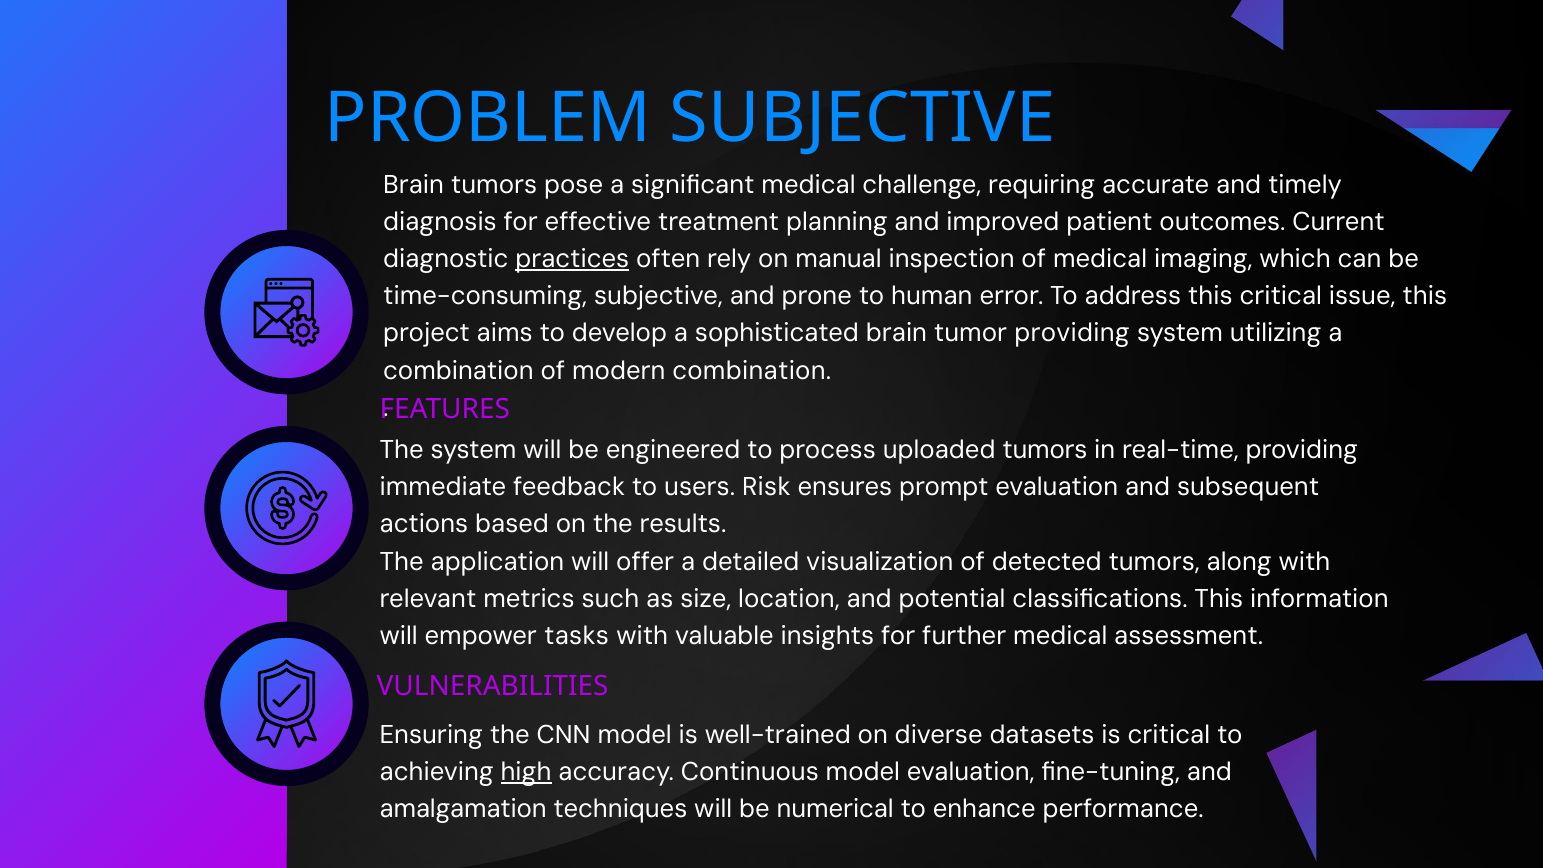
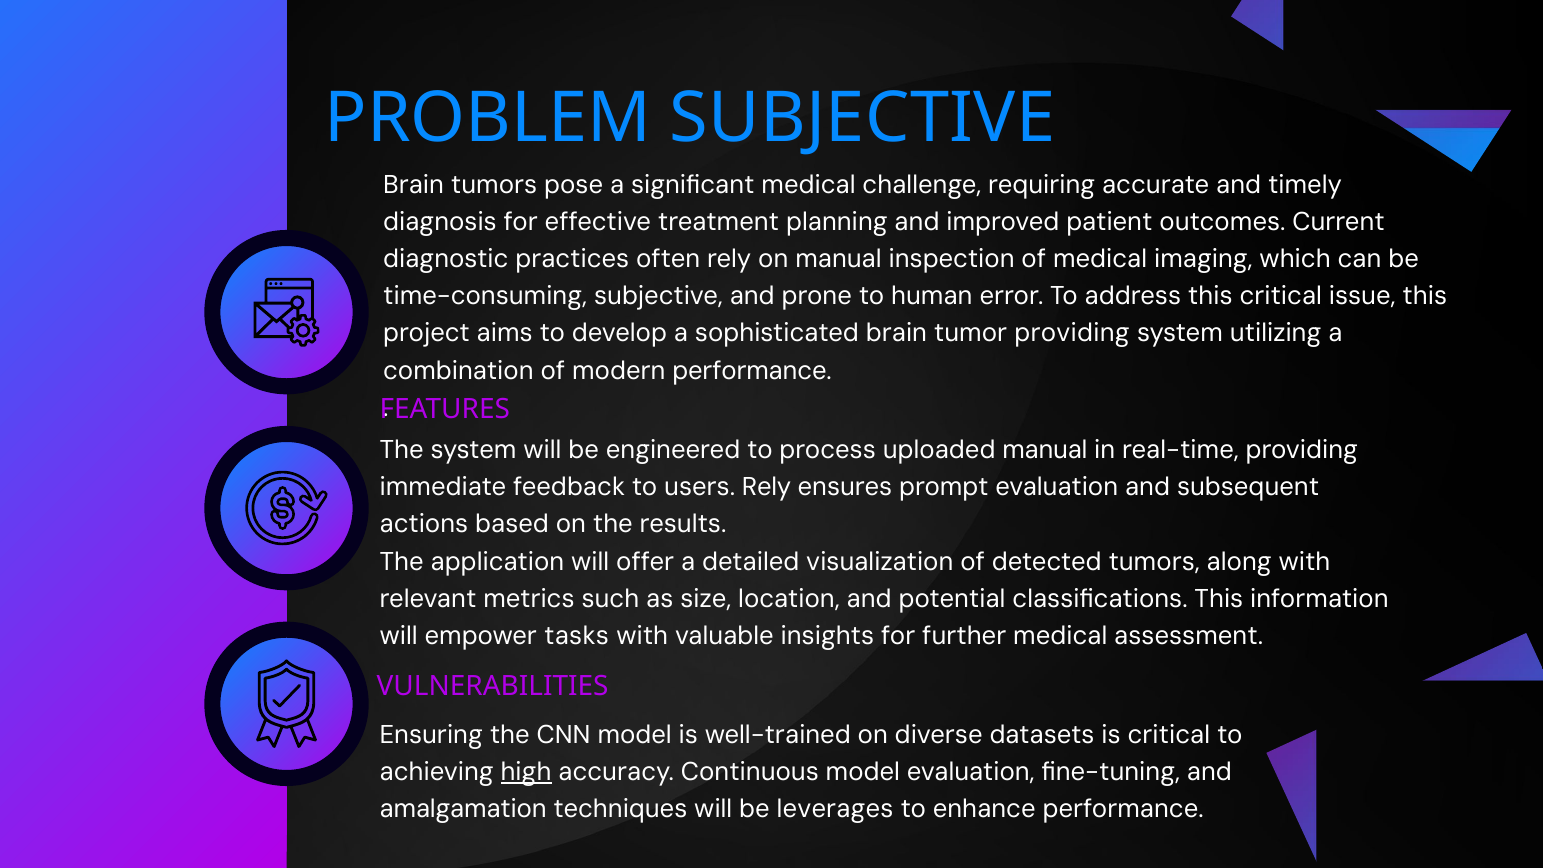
practices underline: present -> none
modern combination: combination -> performance
uploaded tumors: tumors -> manual
users Risk: Risk -> Rely
numerical: numerical -> leverages
